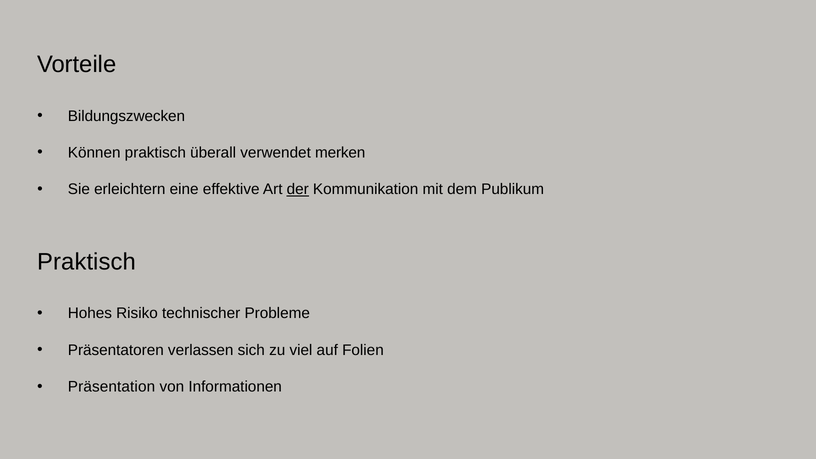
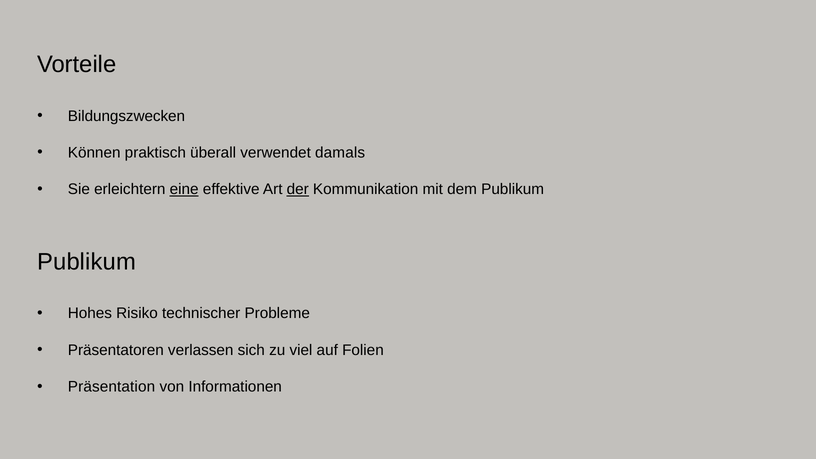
merken: merken -> damals
eine underline: none -> present
Praktisch at (87, 262): Praktisch -> Publikum
